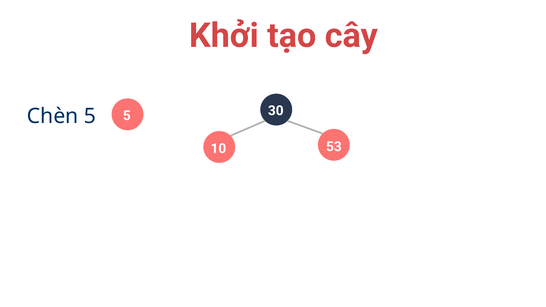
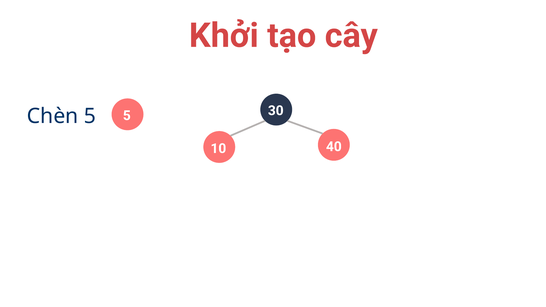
53: 53 -> 40
